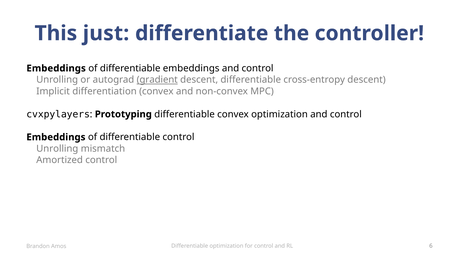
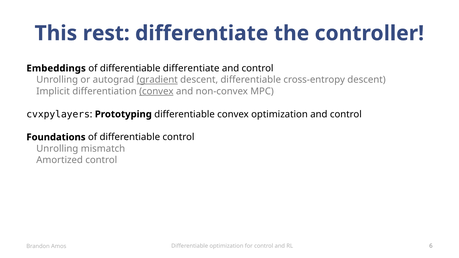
just: just -> rest
differentiable embeddings: embeddings -> differentiate
convex at (156, 91) underline: none -> present
Embeddings at (56, 137): Embeddings -> Foundations
